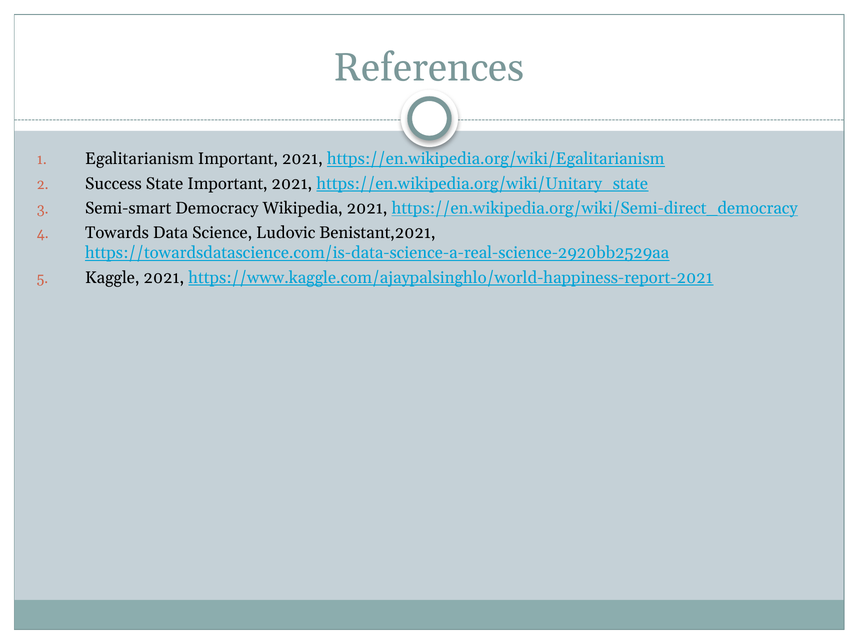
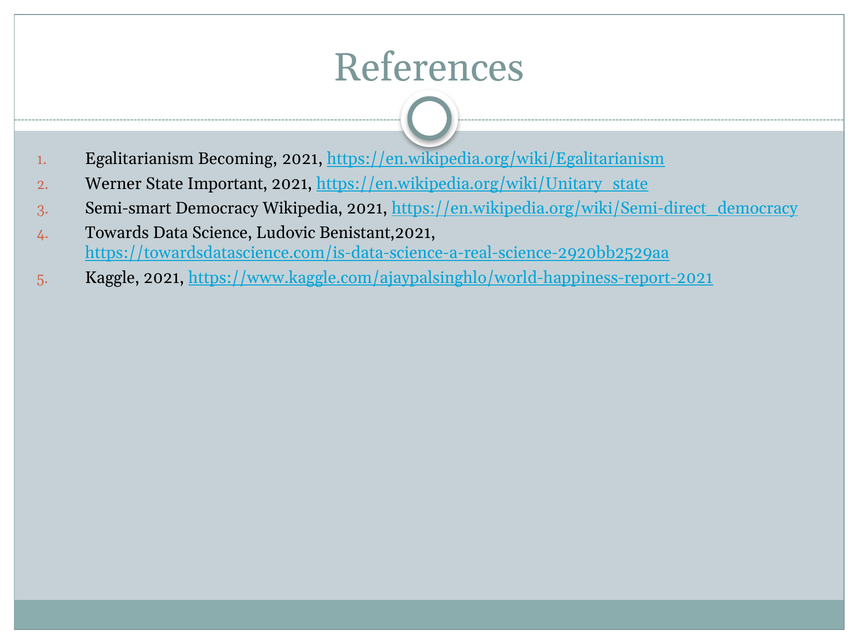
Egalitarianism Important: Important -> Becoming
Success: Success -> Werner
